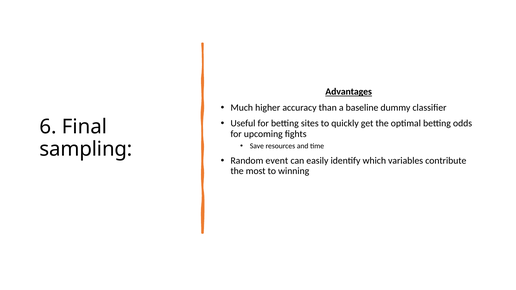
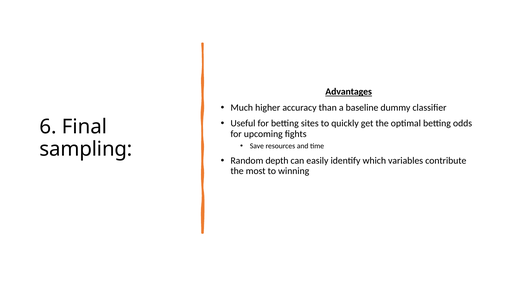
event: event -> depth
